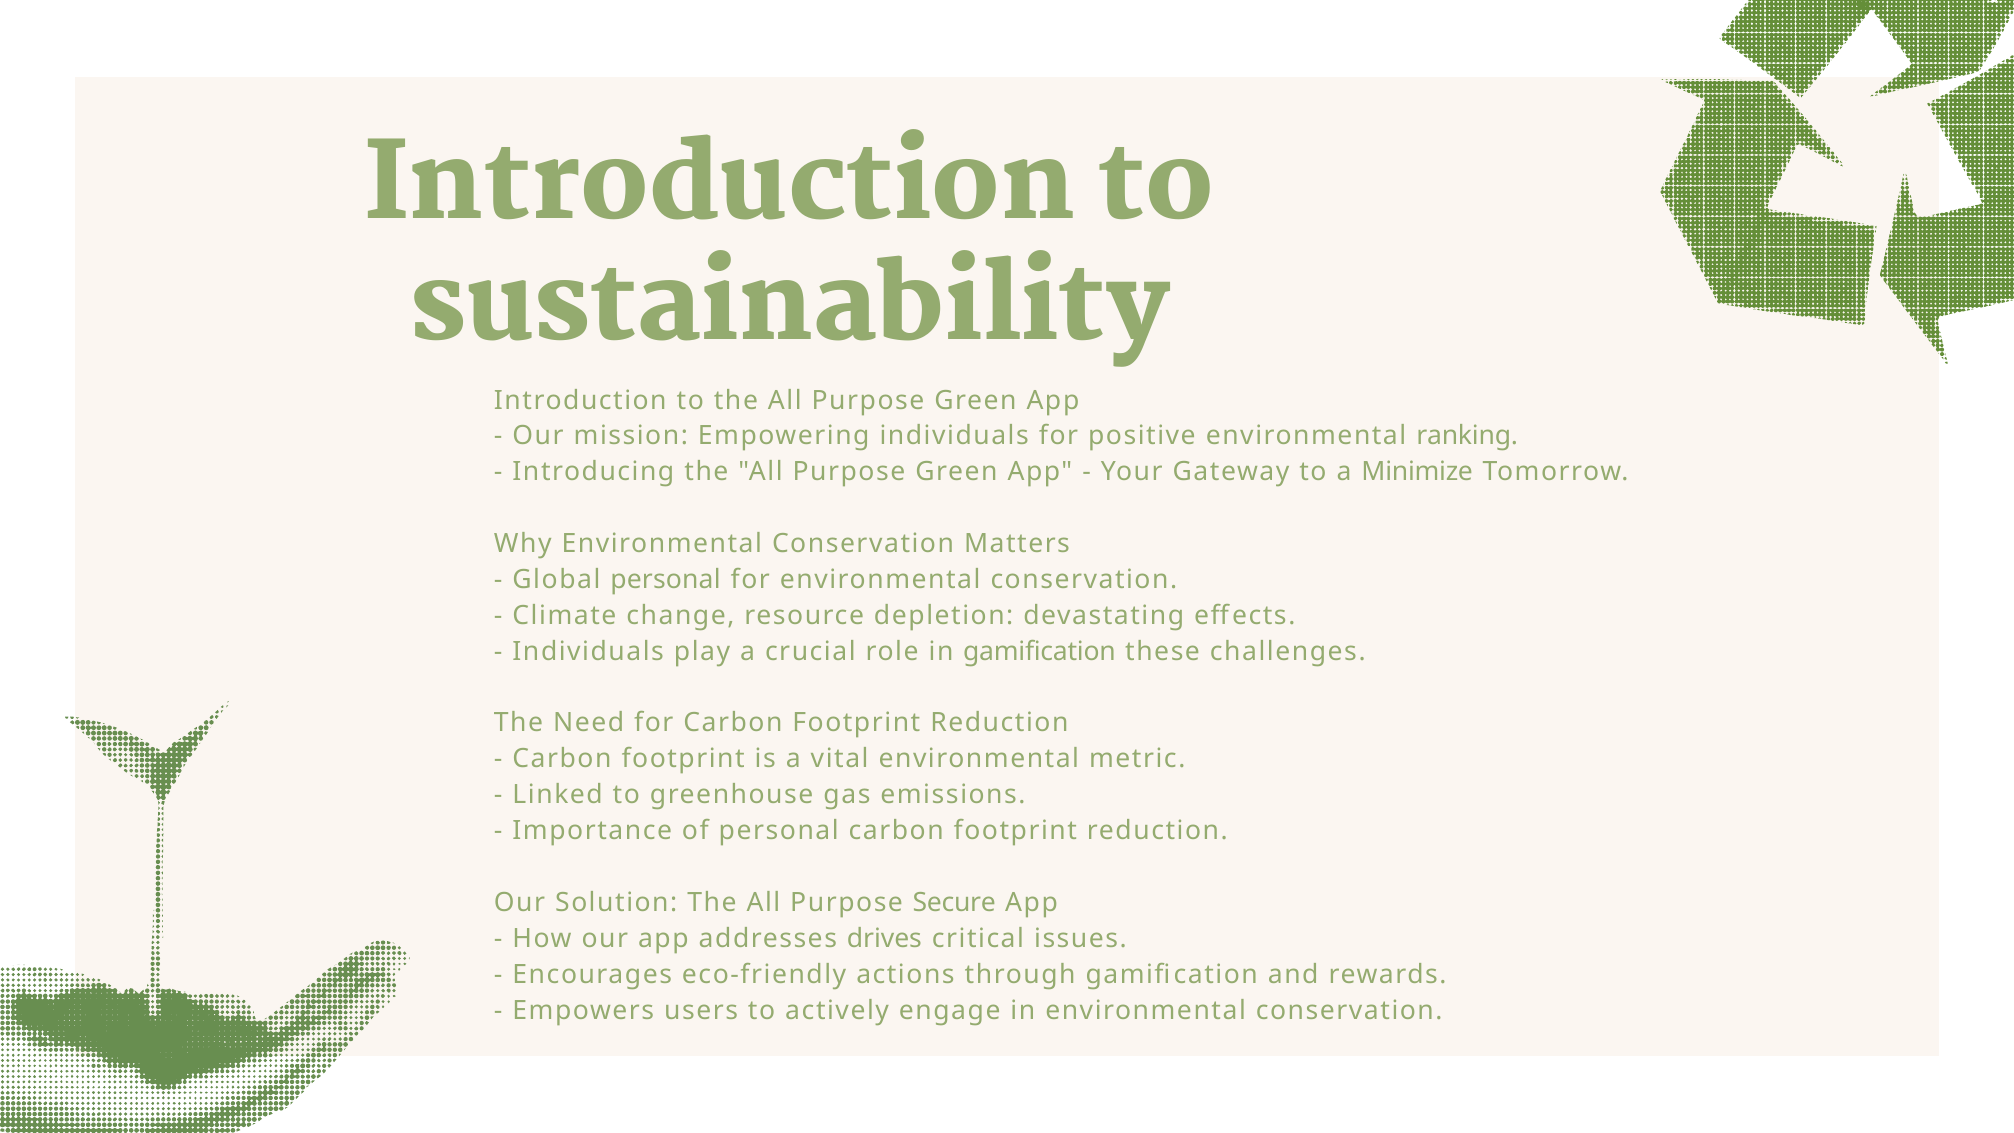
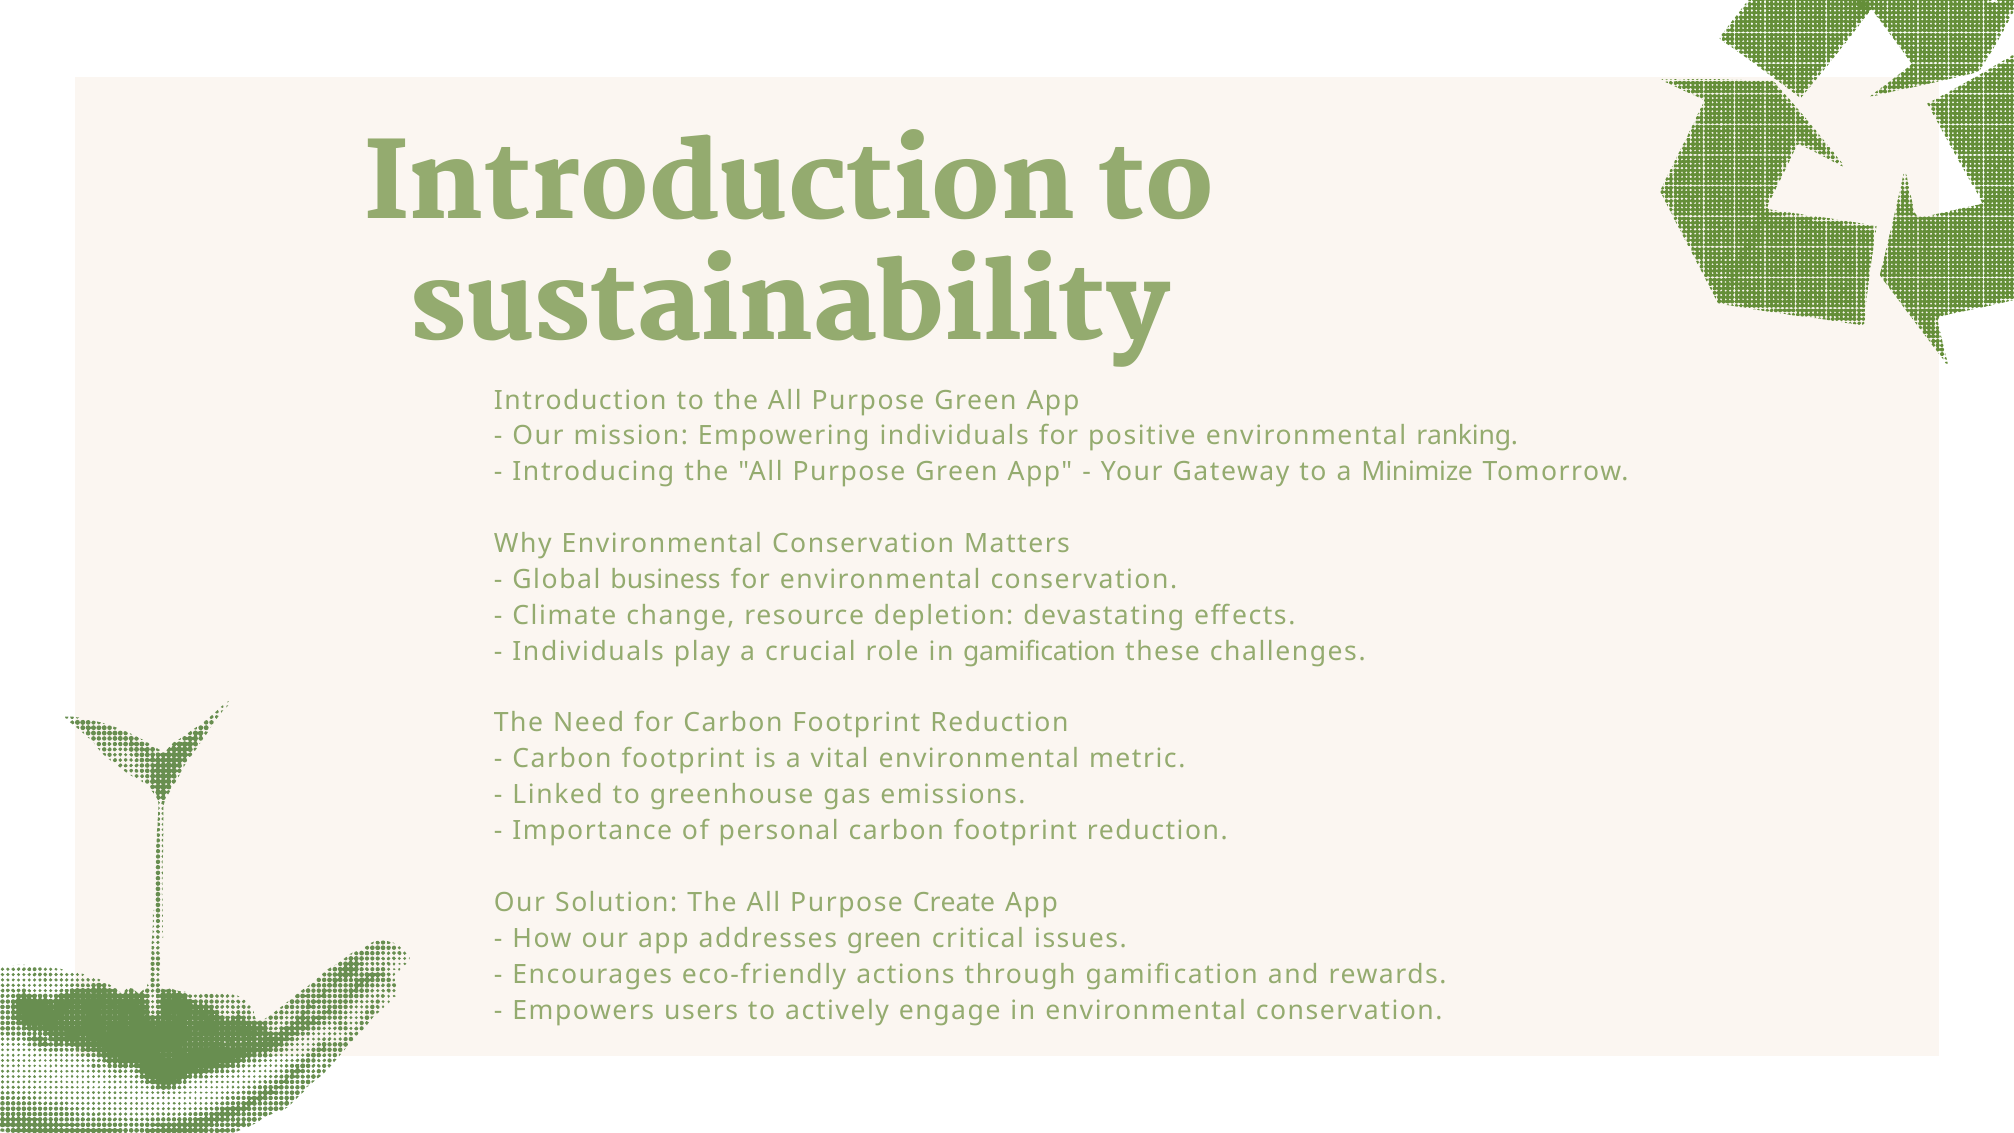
Global personal: personal -> business
Secure: Secure -> Create
addresses drives: drives -> green
